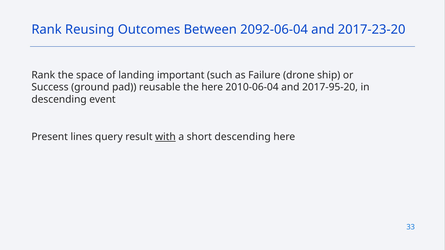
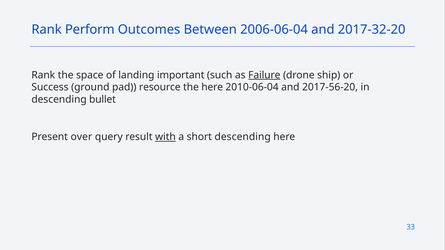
Reusing: Reusing -> Perform
2092-06-04: 2092-06-04 -> 2006-06-04
2017-23-20: 2017-23-20 -> 2017-32-20
Failure underline: none -> present
reusable: reusable -> resource
2017-95-20: 2017-95-20 -> 2017-56-20
event: event -> bullet
lines: lines -> over
